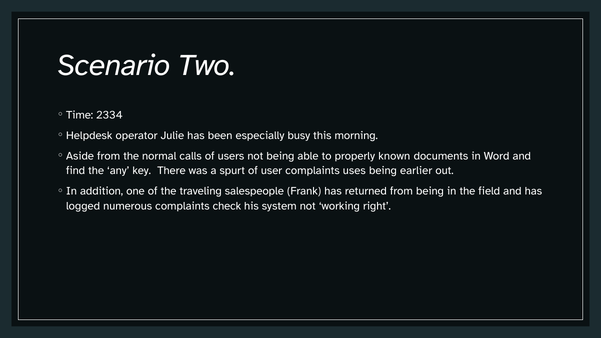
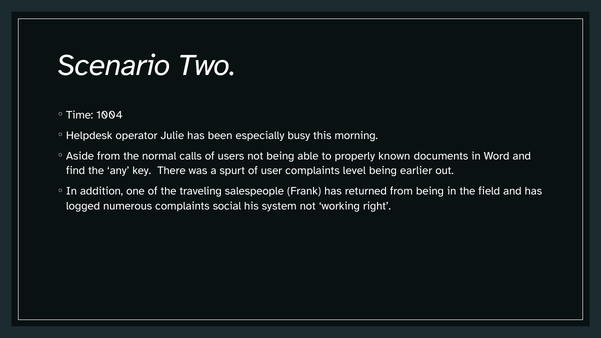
2334: 2334 -> 1004
uses: uses -> level
check: check -> social
